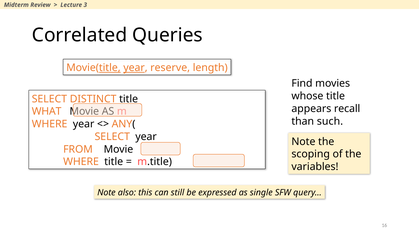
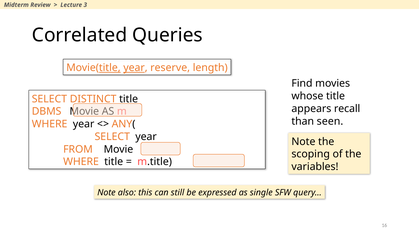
WHAT: WHAT -> DBMS
such: such -> seen
